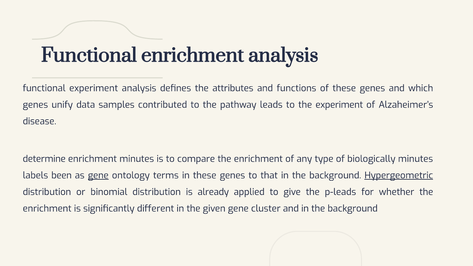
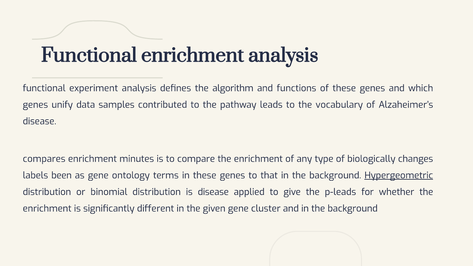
attributes: attributes -> algorithm
the experiment: experiment -> vocabulary
determine: determine -> compares
biologically minutes: minutes -> changes
gene at (98, 175) underline: present -> none
is already: already -> disease
